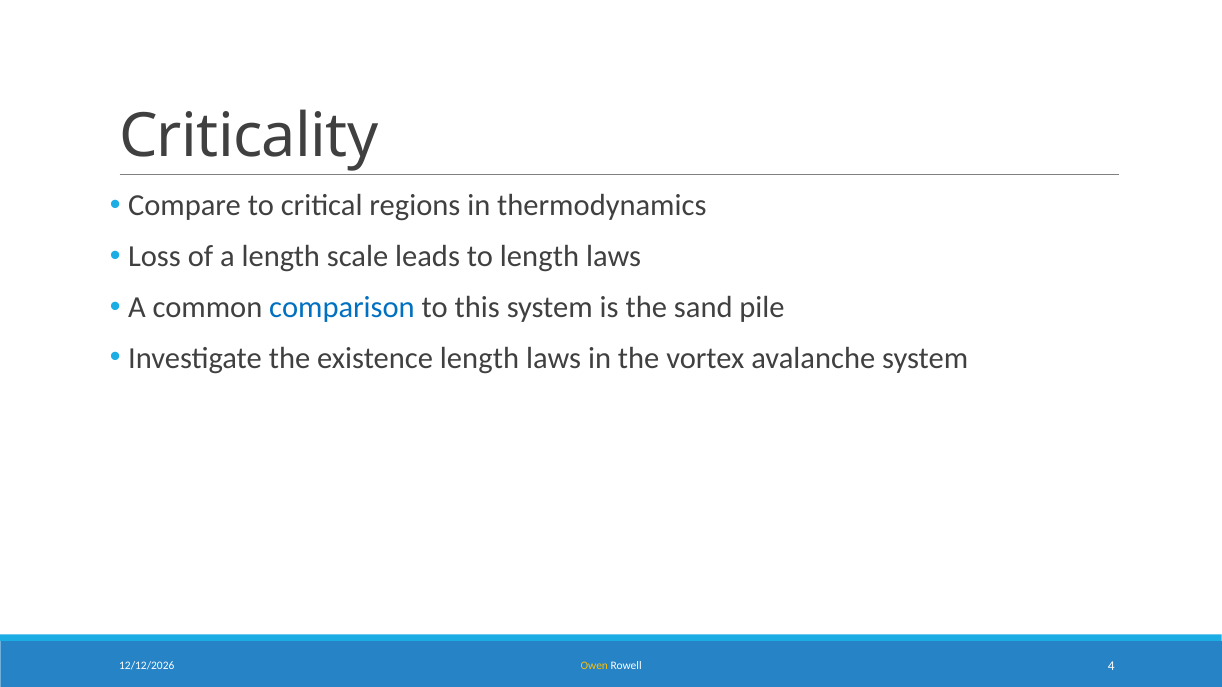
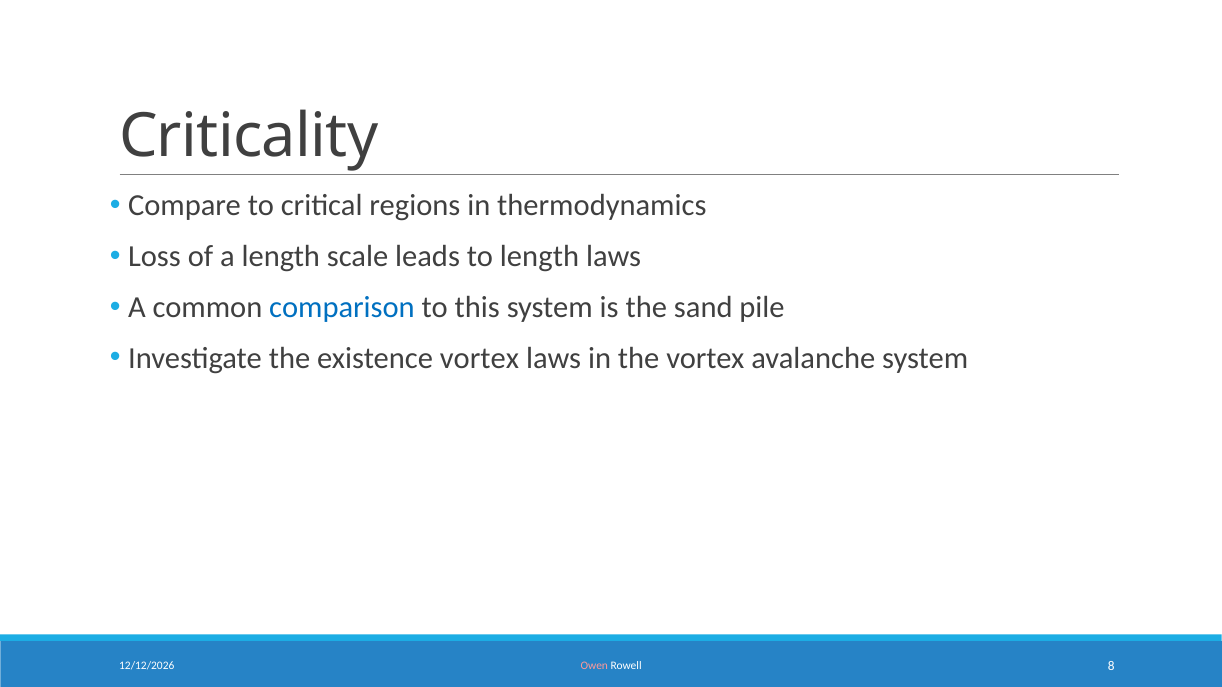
existence length: length -> vortex
Owen colour: yellow -> pink
4: 4 -> 8
